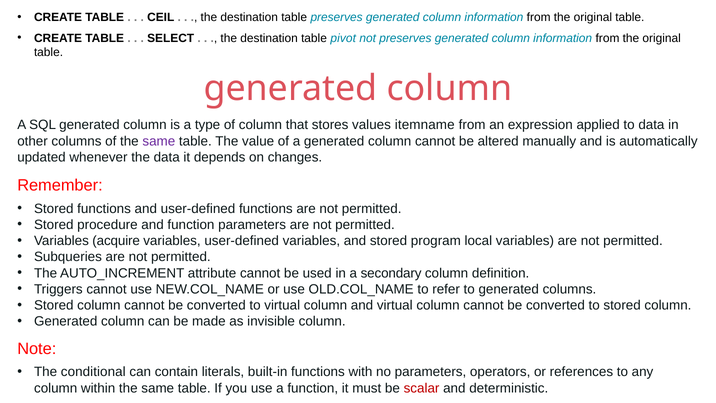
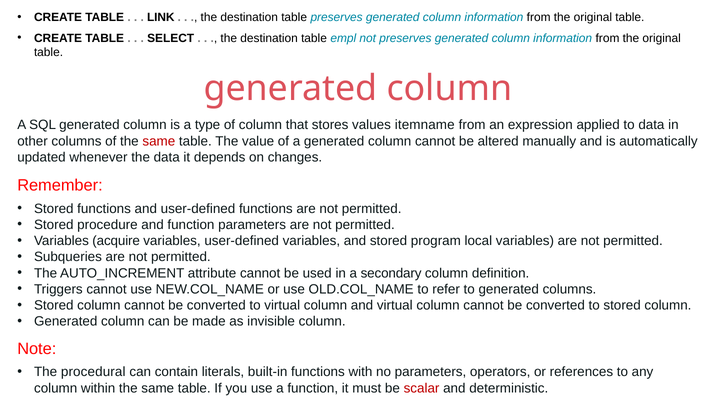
CEIL: CEIL -> LINK
pivot: pivot -> empl
same at (159, 141) colour: purple -> red
conditional: conditional -> procedural
